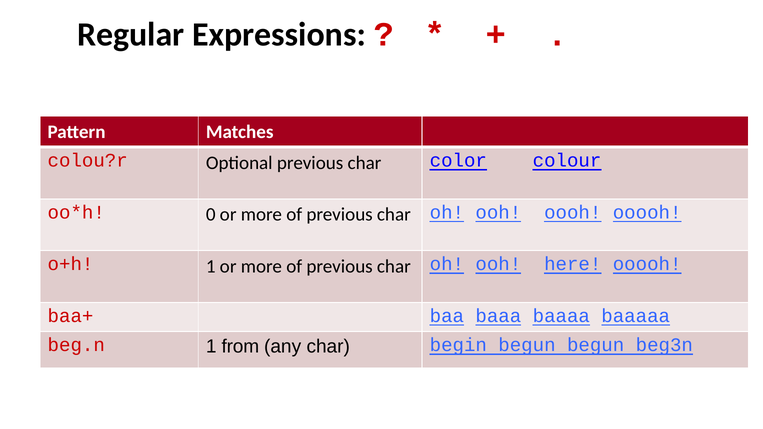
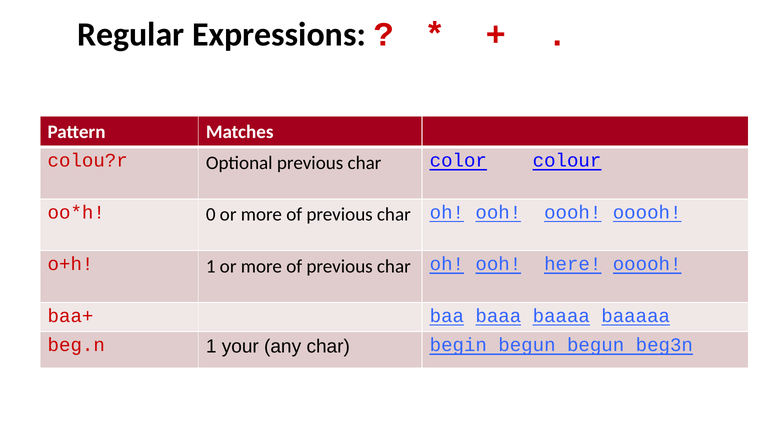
from: from -> your
